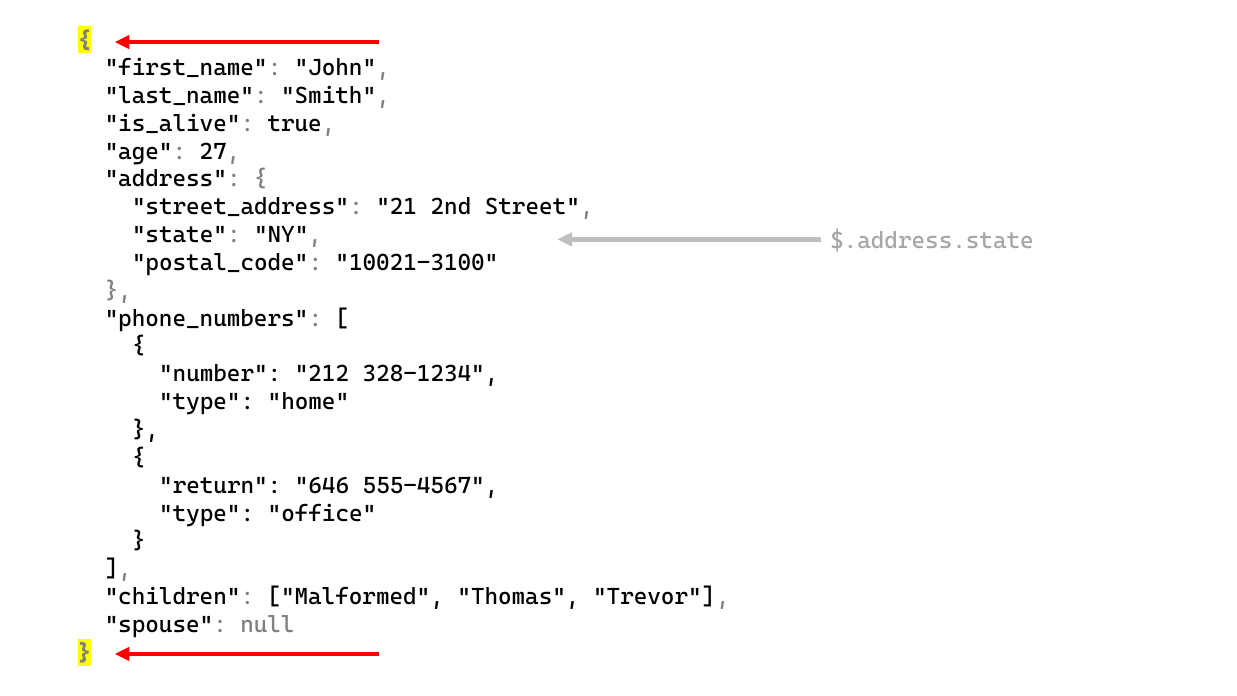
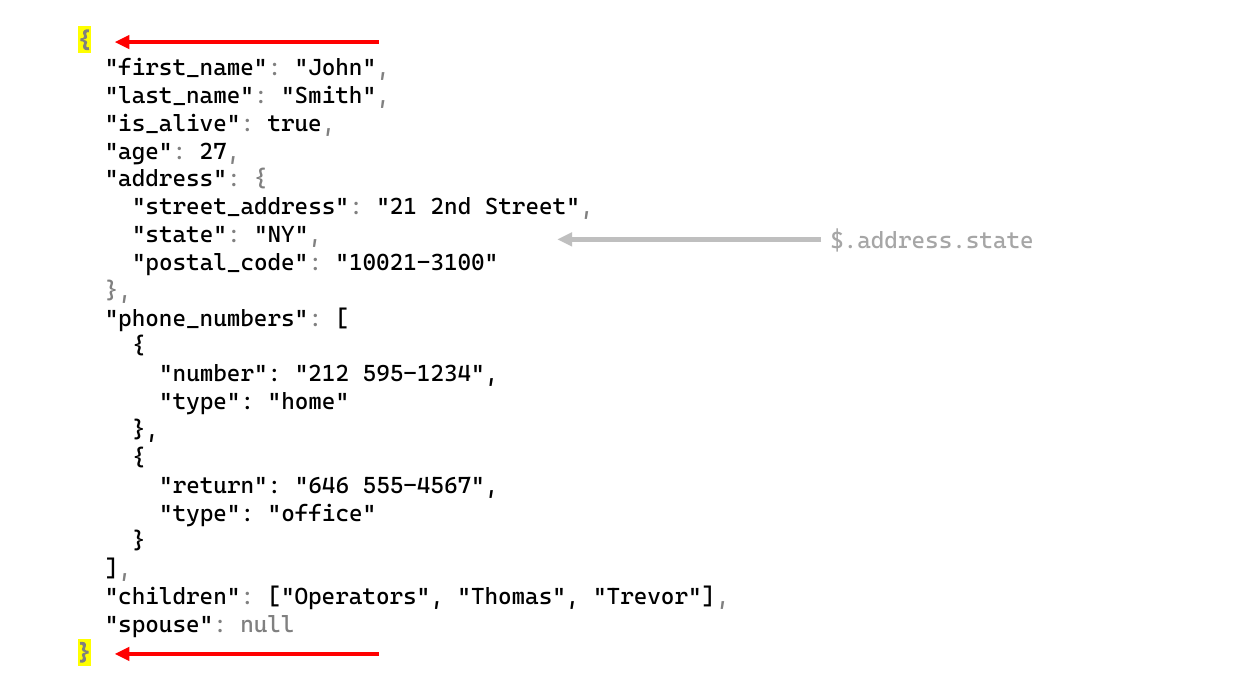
328-1234: 328-1234 -> 595-1234
Malformed: Malformed -> Operators
